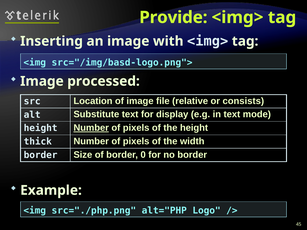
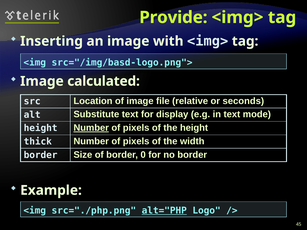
processed: processed -> calculated
consists: consists -> seconds
alt="PHP underline: none -> present
